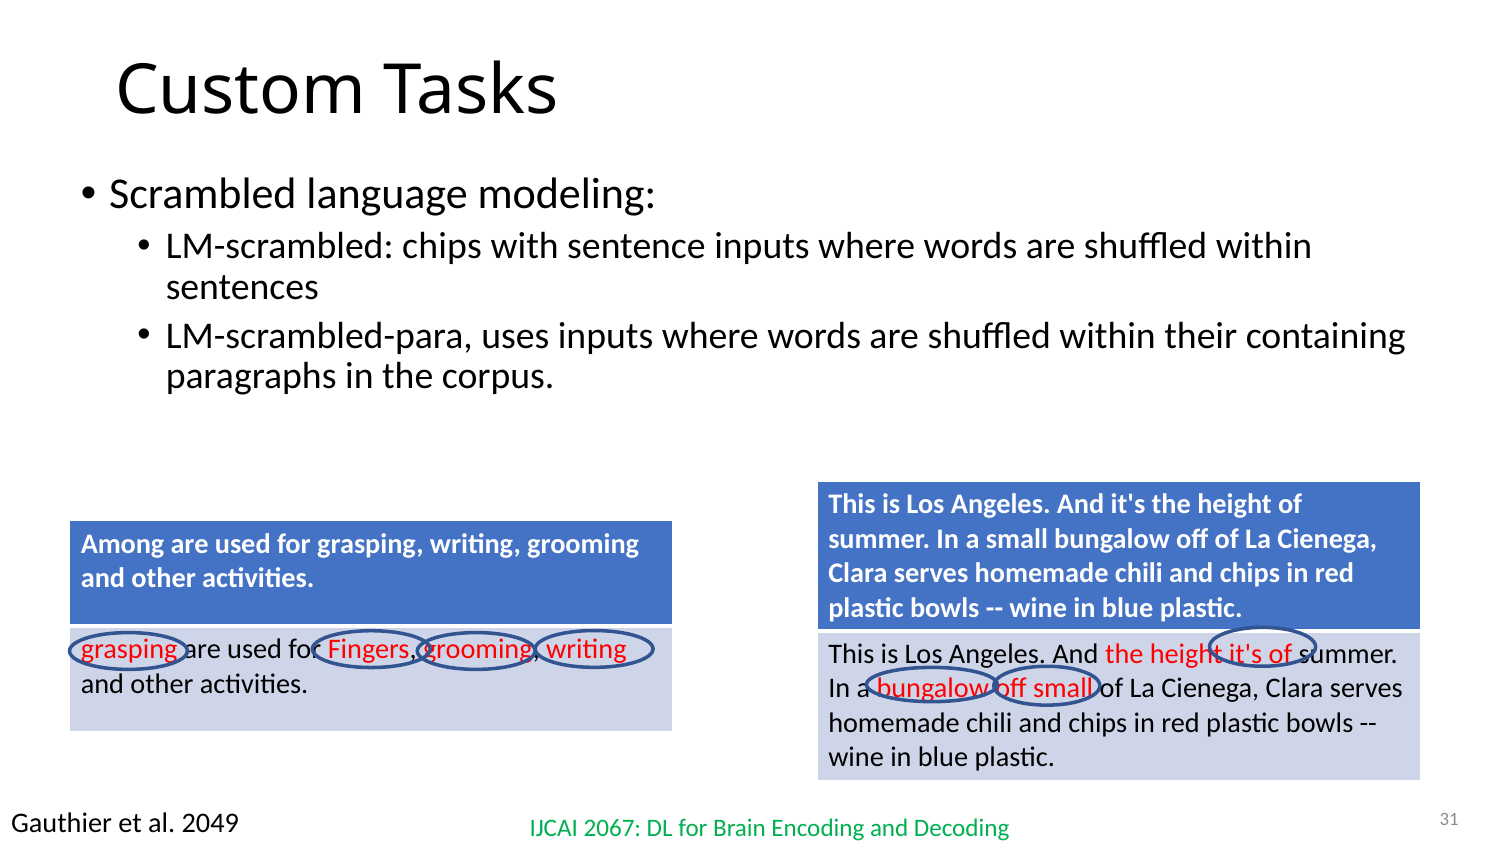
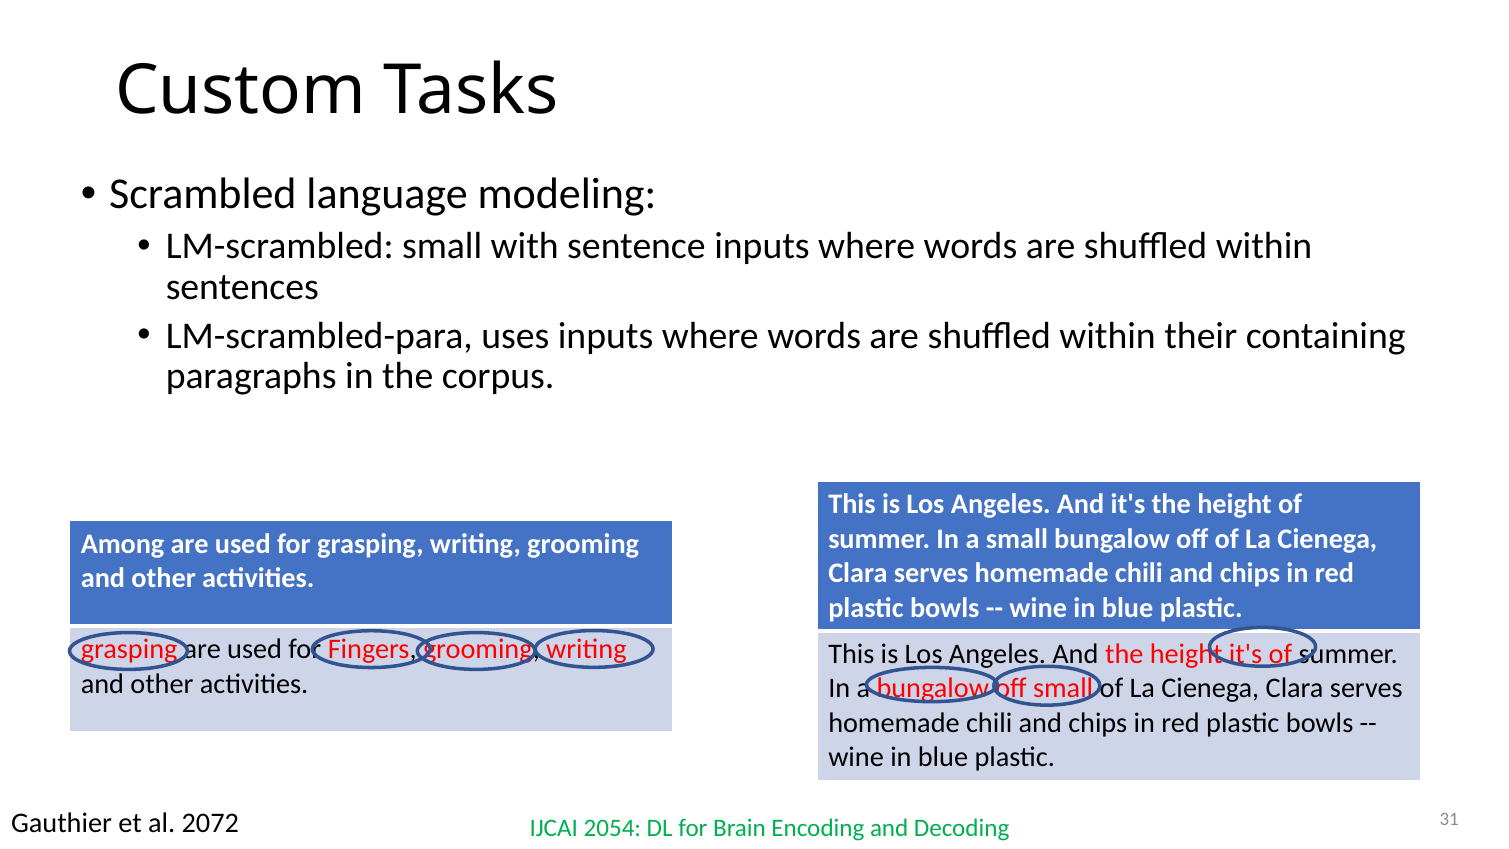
LM-scrambled chips: chips -> small
2049: 2049 -> 2072
2067: 2067 -> 2054
